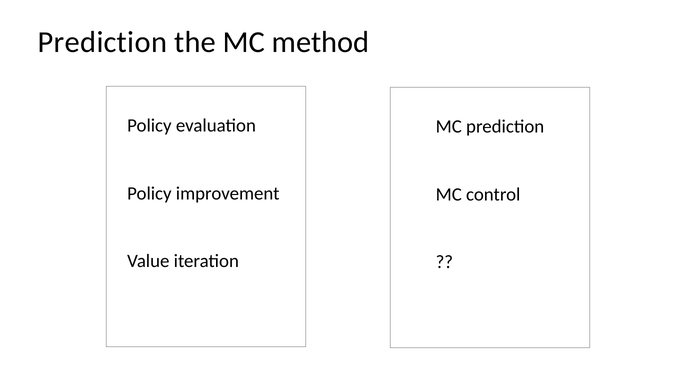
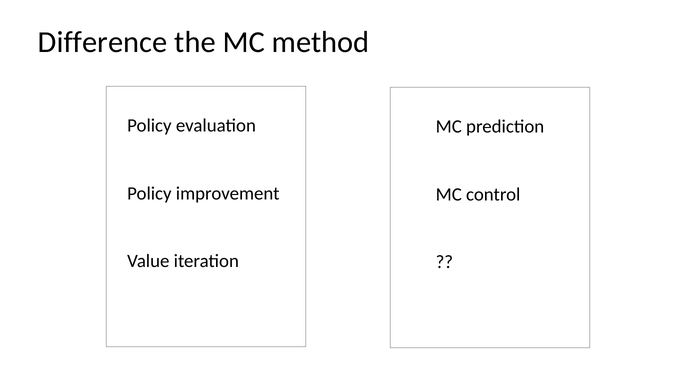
Prediction at (102, 42): Prediction -> Difference
